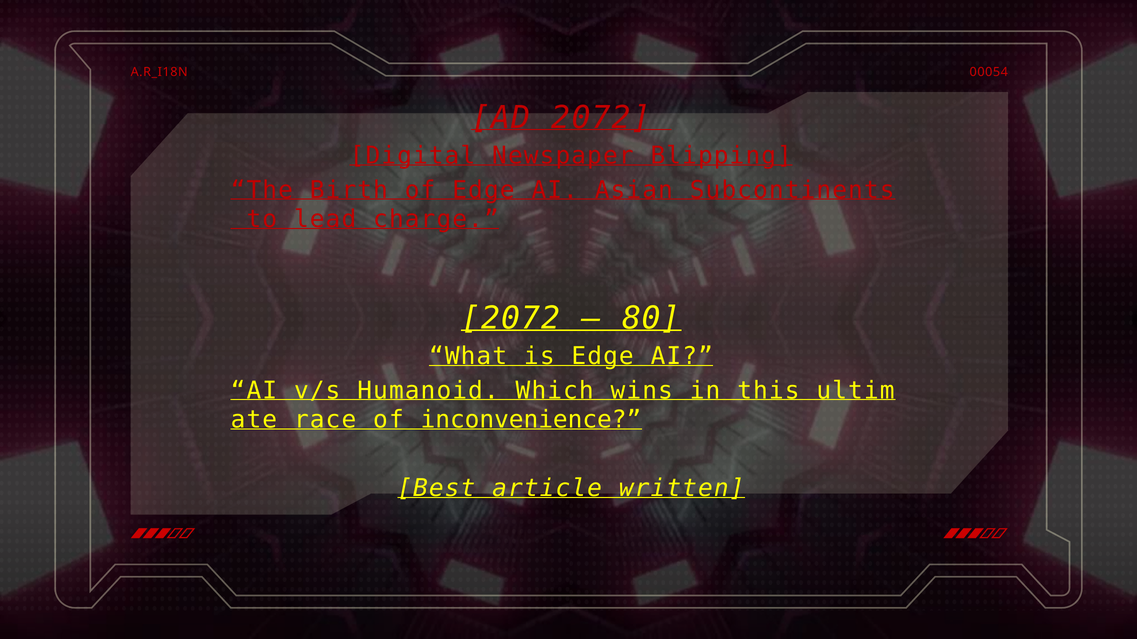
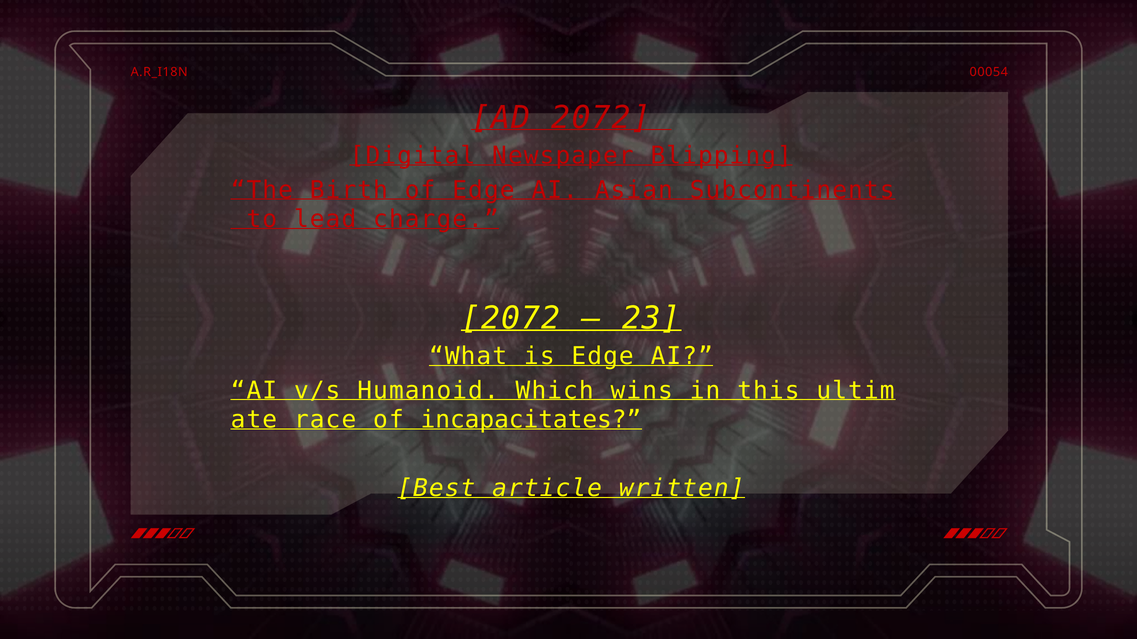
80: 80 -> 23
inconvenience: inconvenience -> incapacitates
